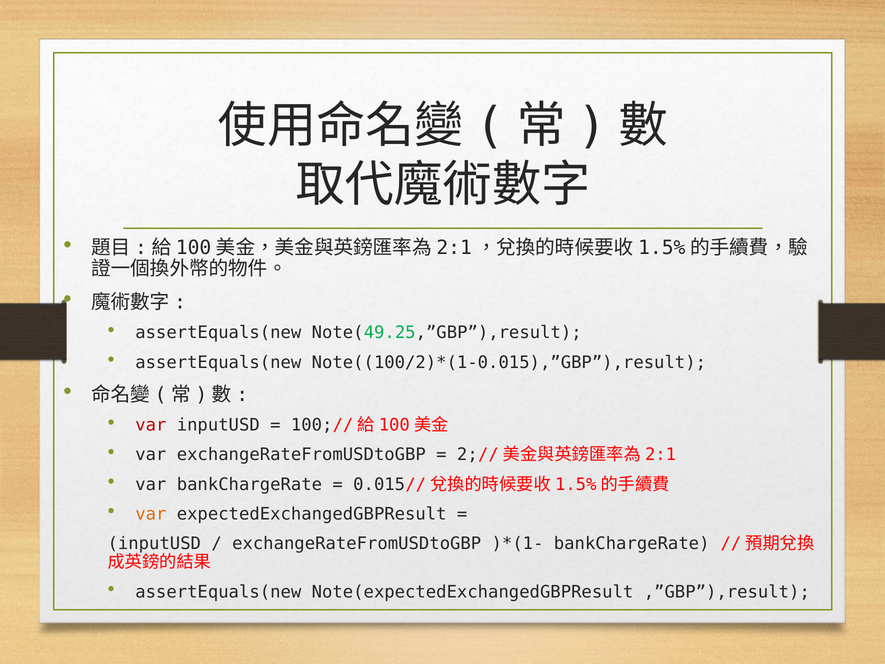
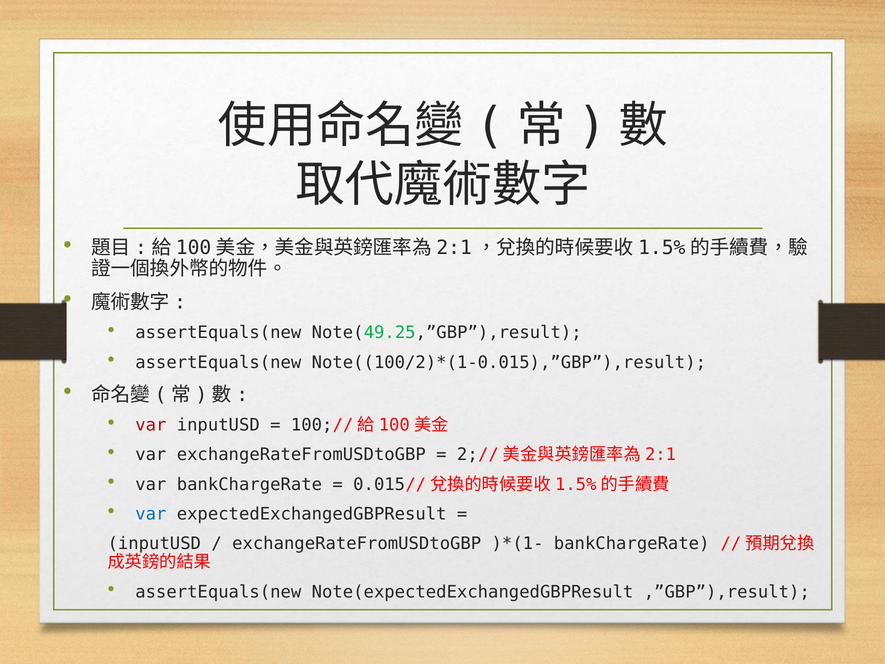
var at (151, 514) colour: orange -> blue
